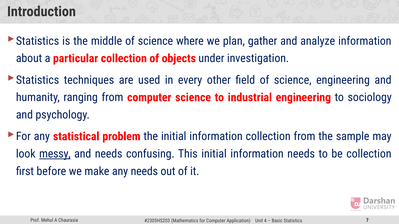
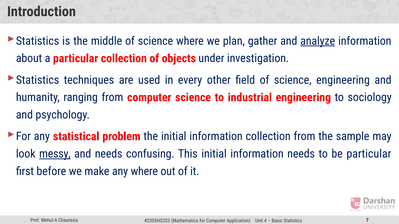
analyze underline: none -> present
be collection: collection -> particular
any needs: needs -> where
